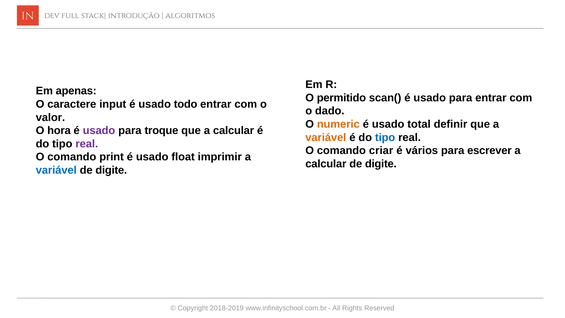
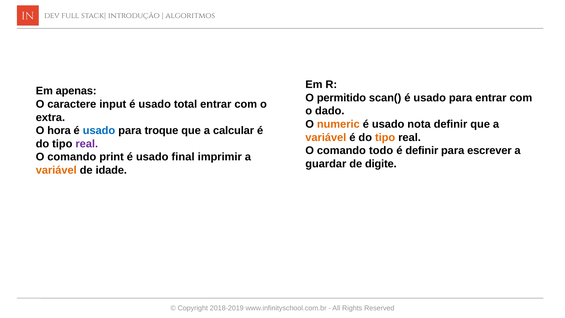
todo: todo -> total
valor: valor -> extra
total: total -> nota
usado at (99, 131) colour: purple -> blue
tipo at (385, 137) colour: blue -> orange
criar: criar -> todo
é vários: vários -> definir
float: float -> final
calcular at (326, 164): calcular -> guardar
variável at (56, 170) colour: blue -> orange
digite at (111, 170): digite -> idade
